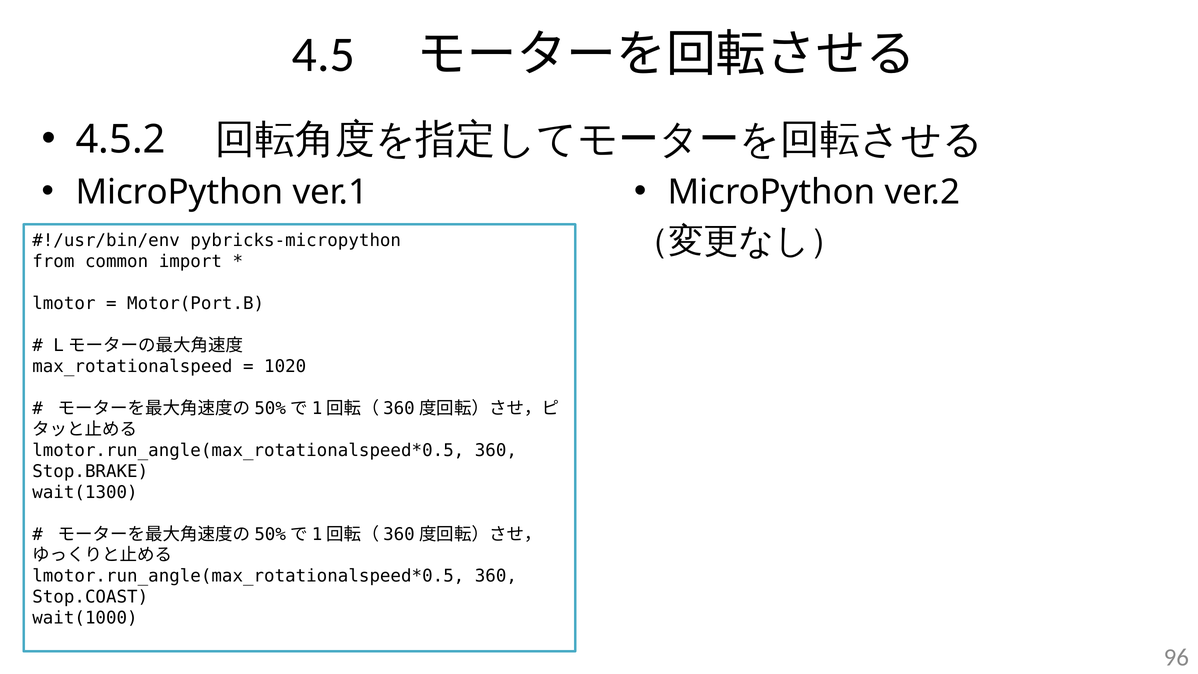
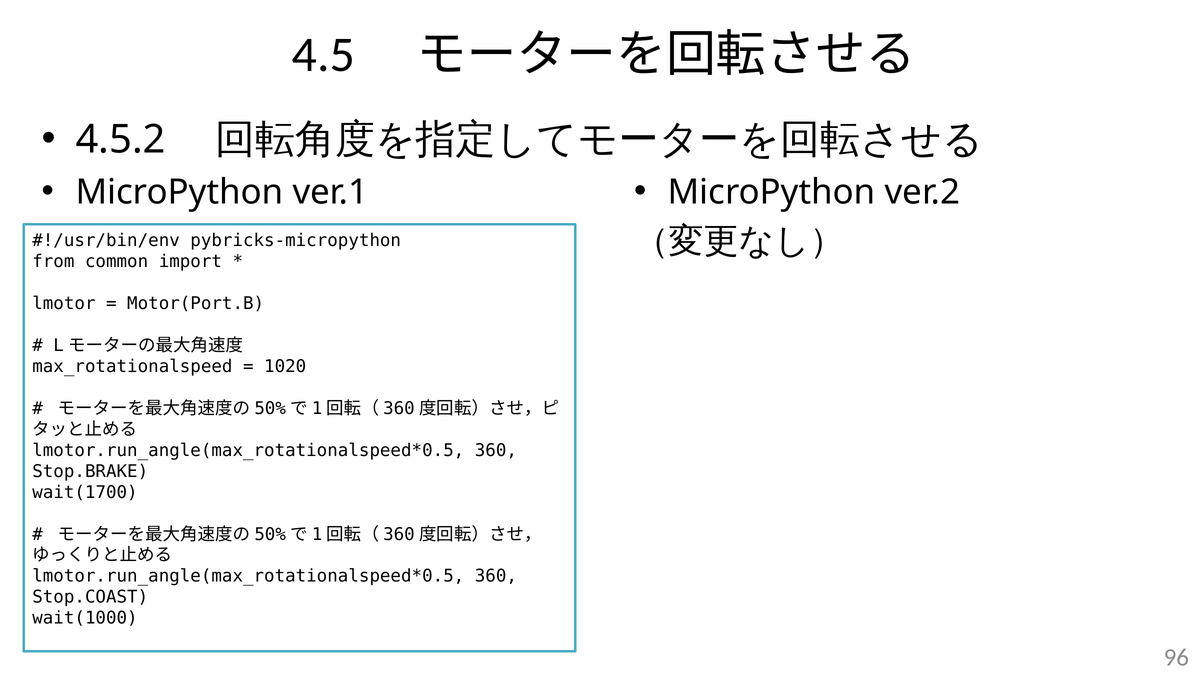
wait(1300: wait(1300 -> wait(1700
